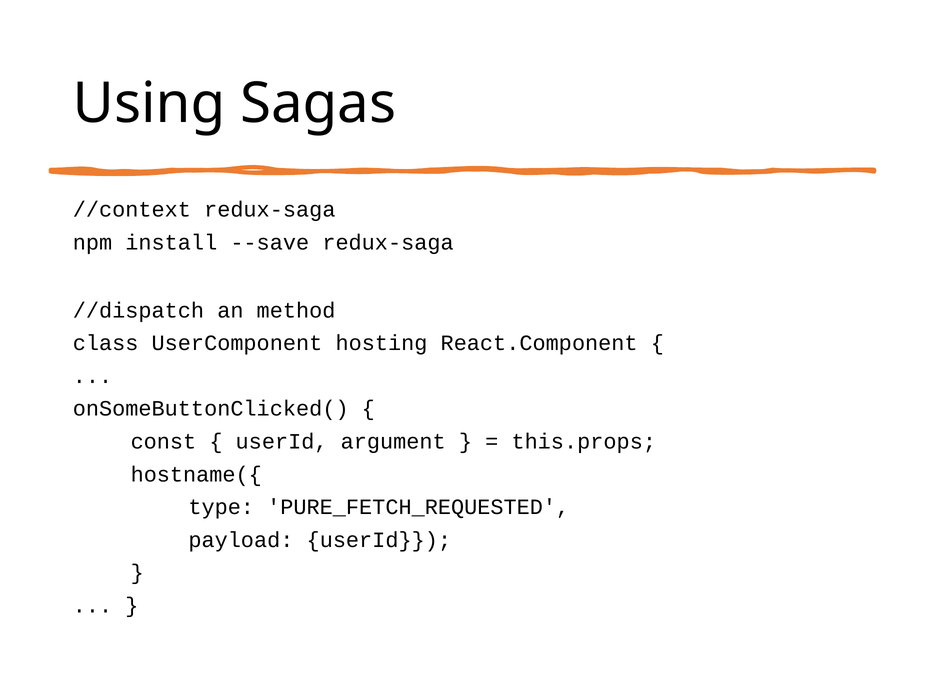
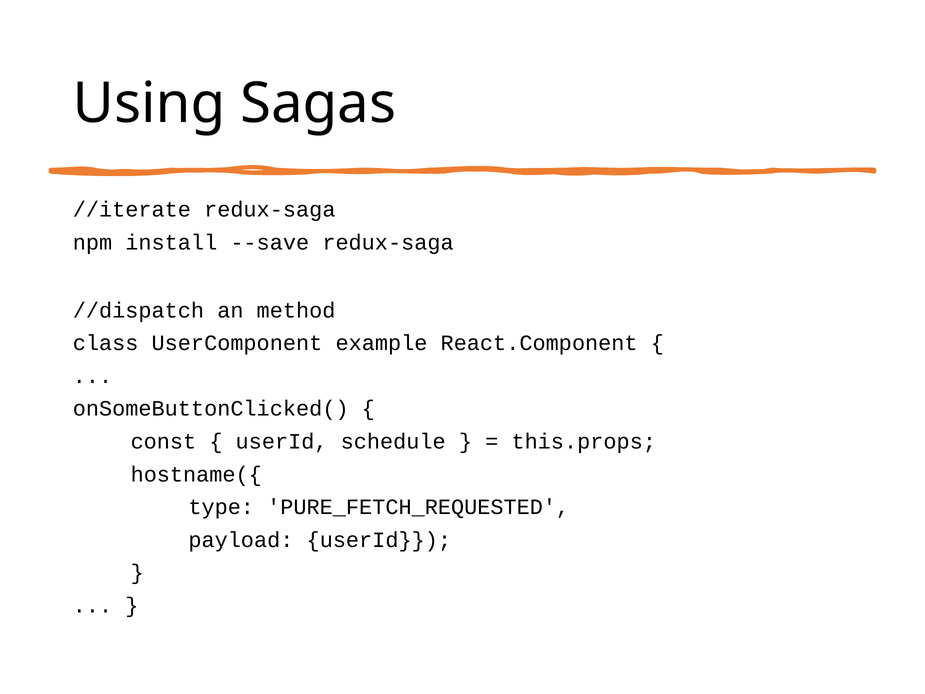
//context: //context -> //iterate
hosting: hosting -> example
argument: argument -> schedule
